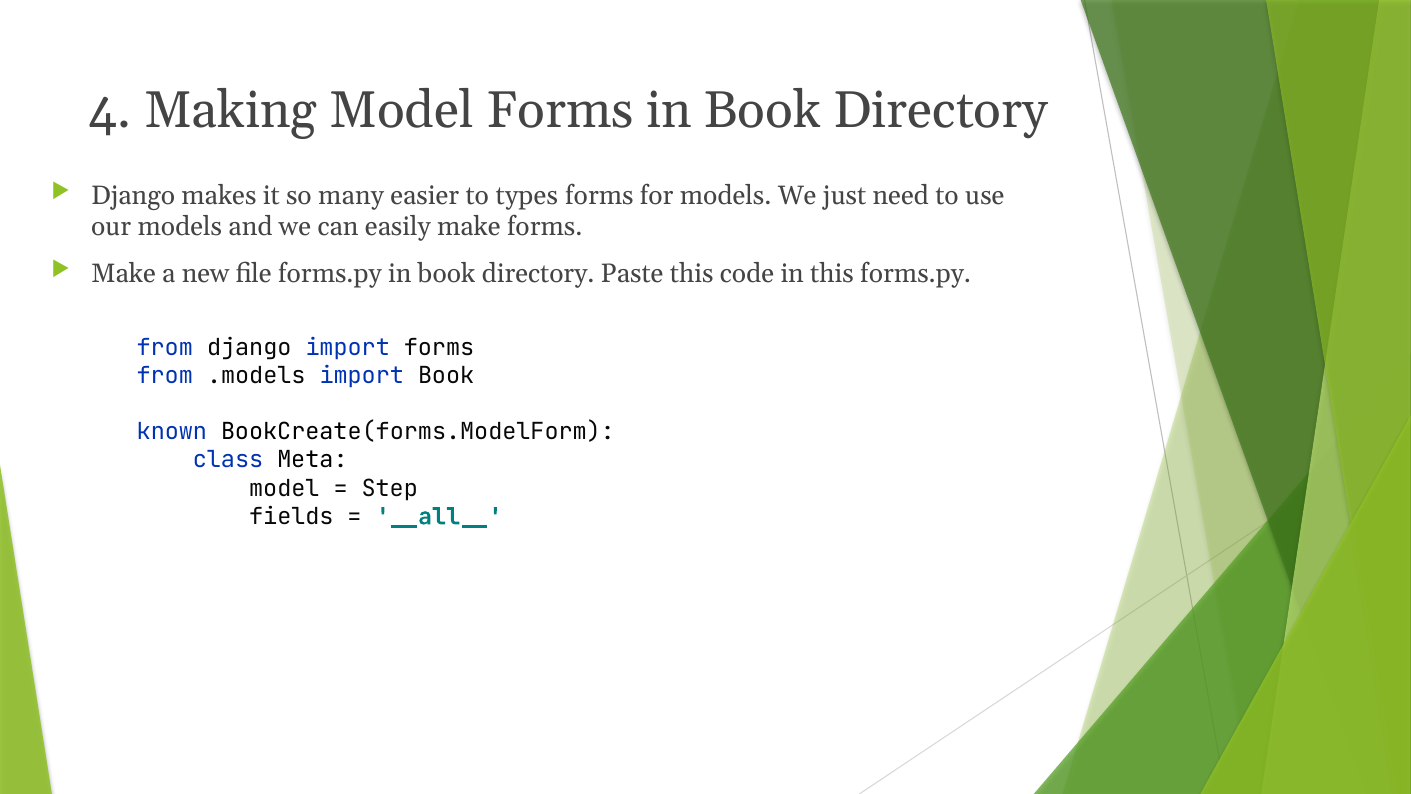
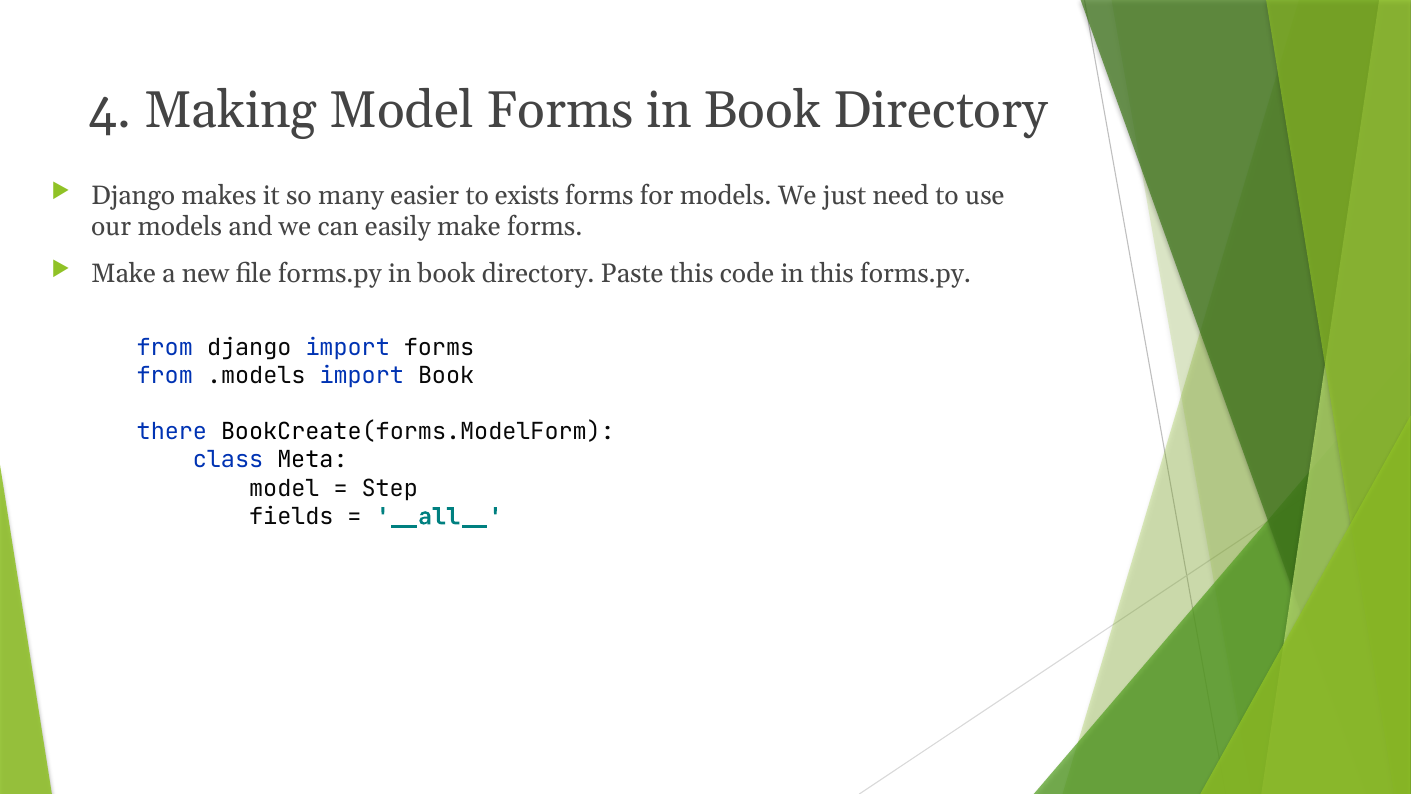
types: types -> exists
known: known -> there
